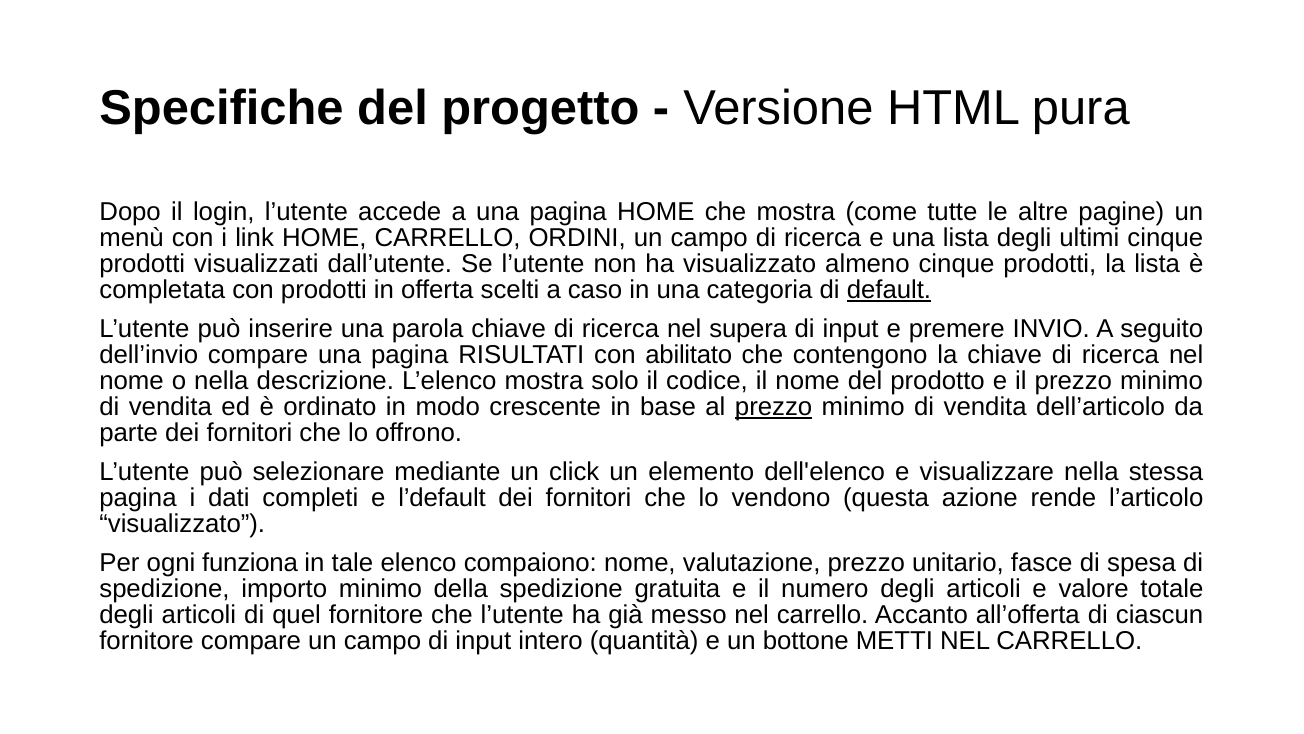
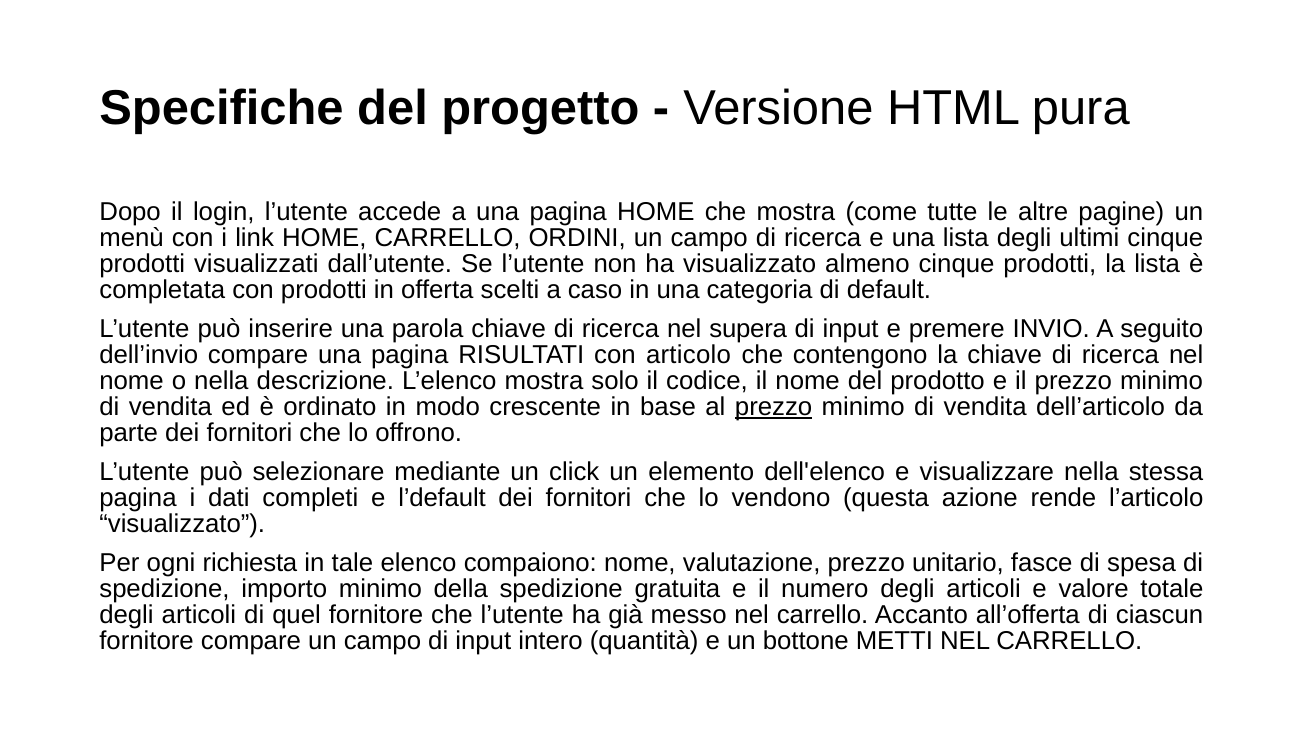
default underline: present -> none
abilitato: abilitato -> articolo
funziona: funziona -> richiesta
